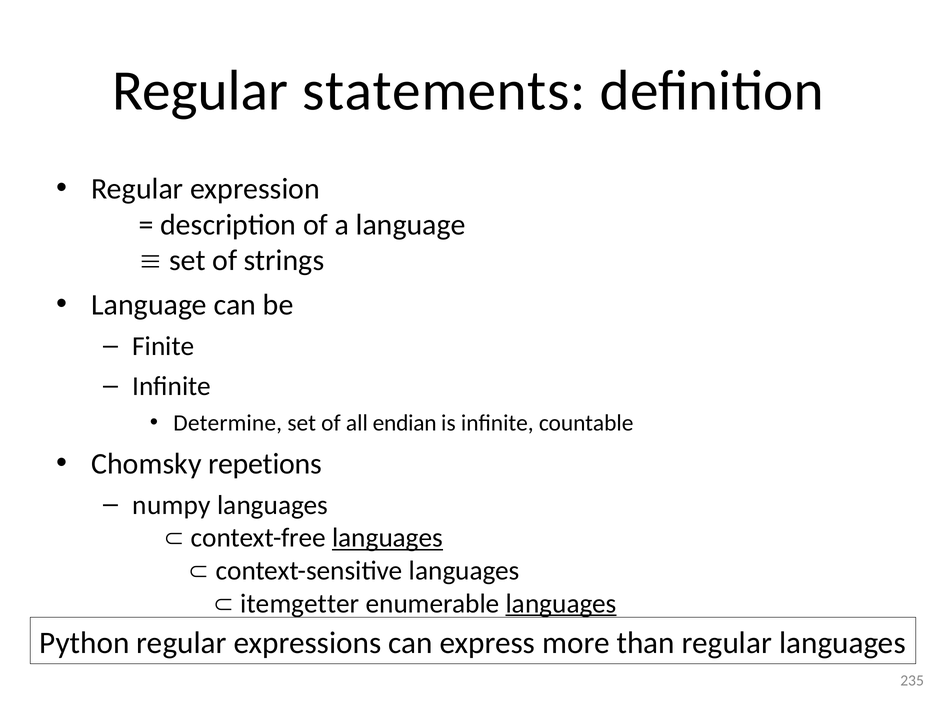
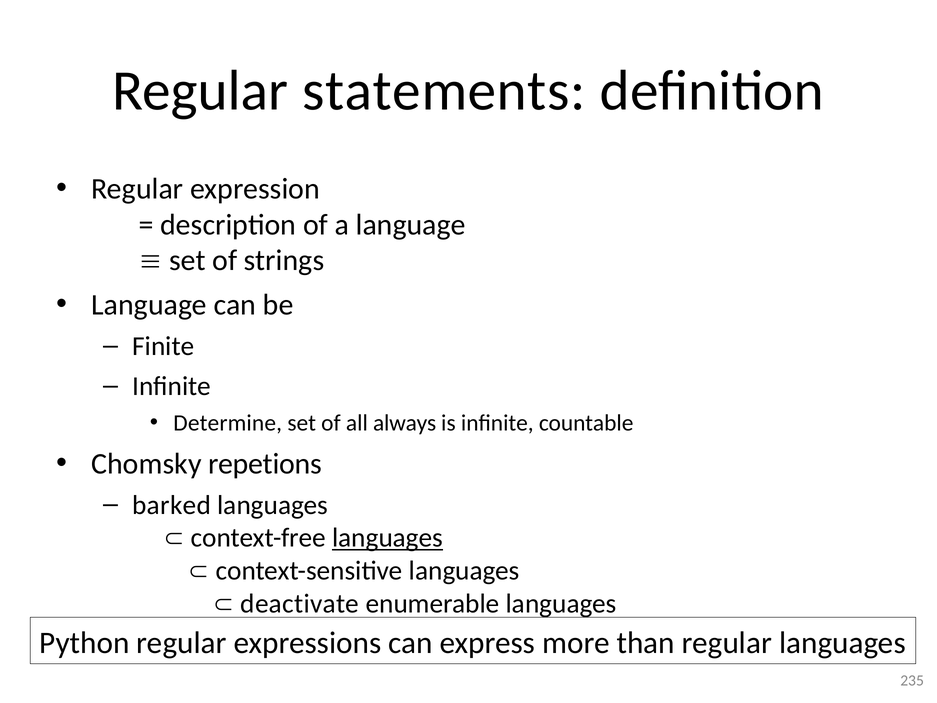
endian: endian -> always
numpy: numpy -> barked
itemgetter: itemgetter -> deactivate
languages at (561, 603) underline: present -> none
